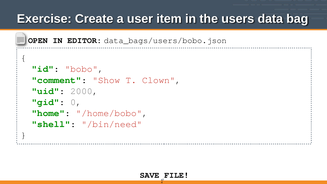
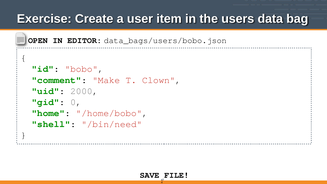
Show: Show -> Make
